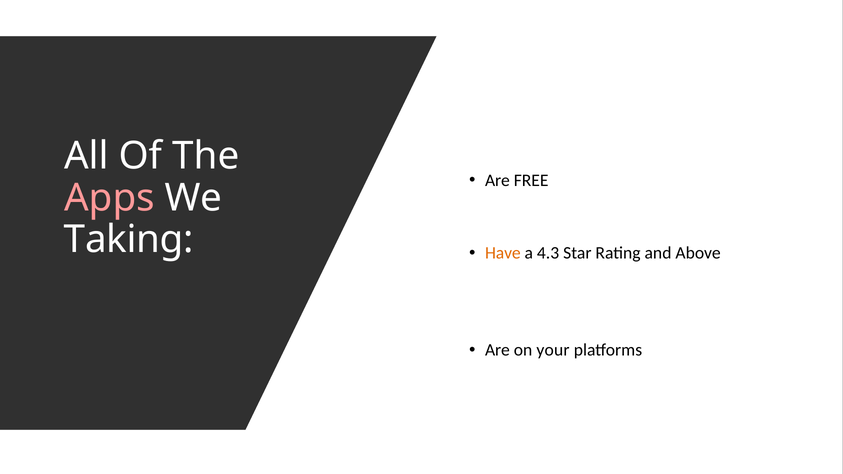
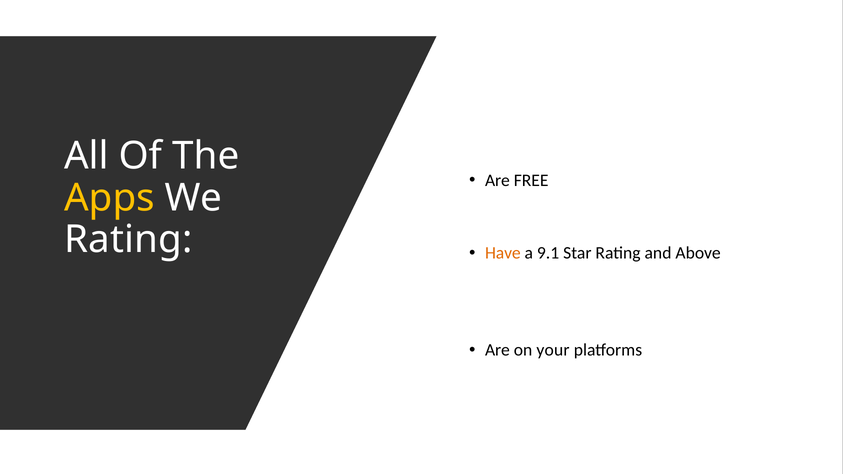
Apps colour: pink -> yellow
Taking at (129, 240): Taking -> Rating
4.3: 4.3 -> 9.1
